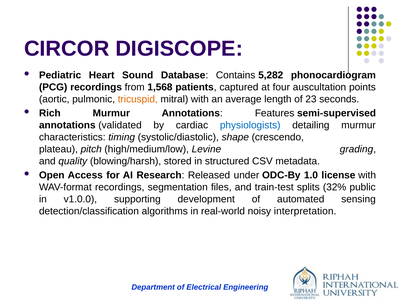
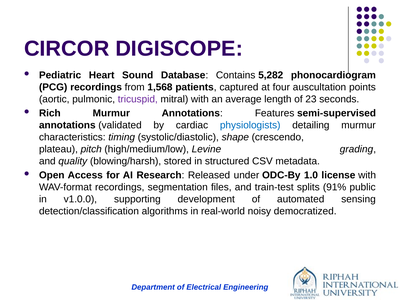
tricuspid colour: orange -> purple
32%: 32% -> 91%
interpretation: interpretation -> democratized
